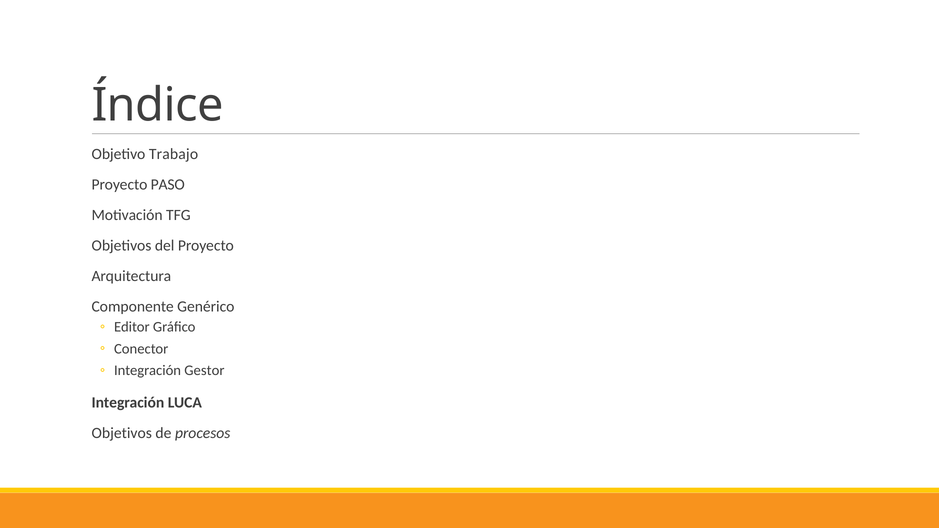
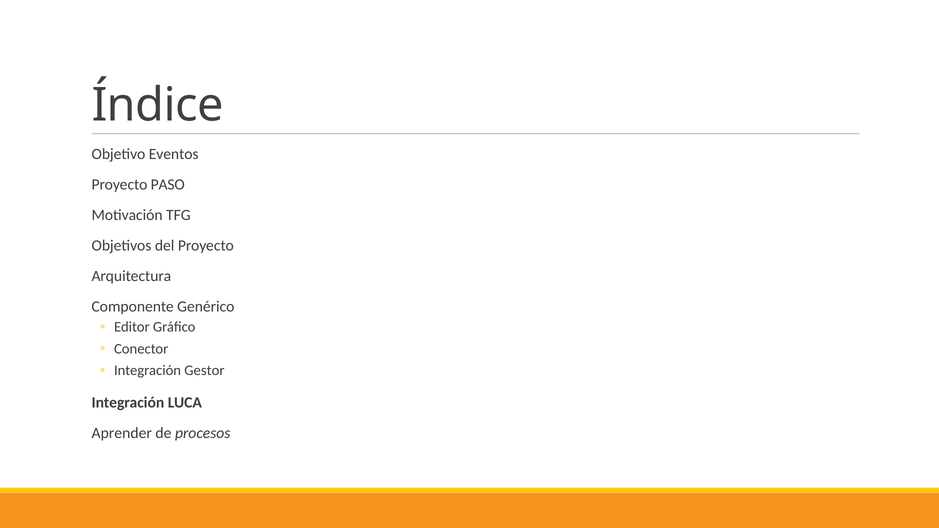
Trabajo: Trabajo -> Eventos
Objetivos at (122, 433): Objetivos -> Aprender
